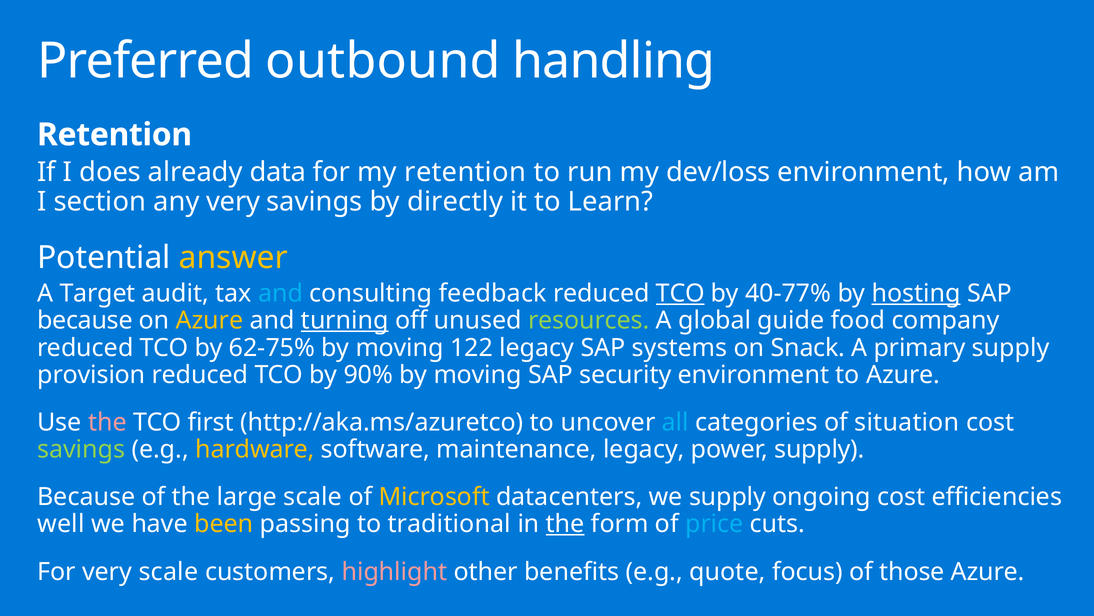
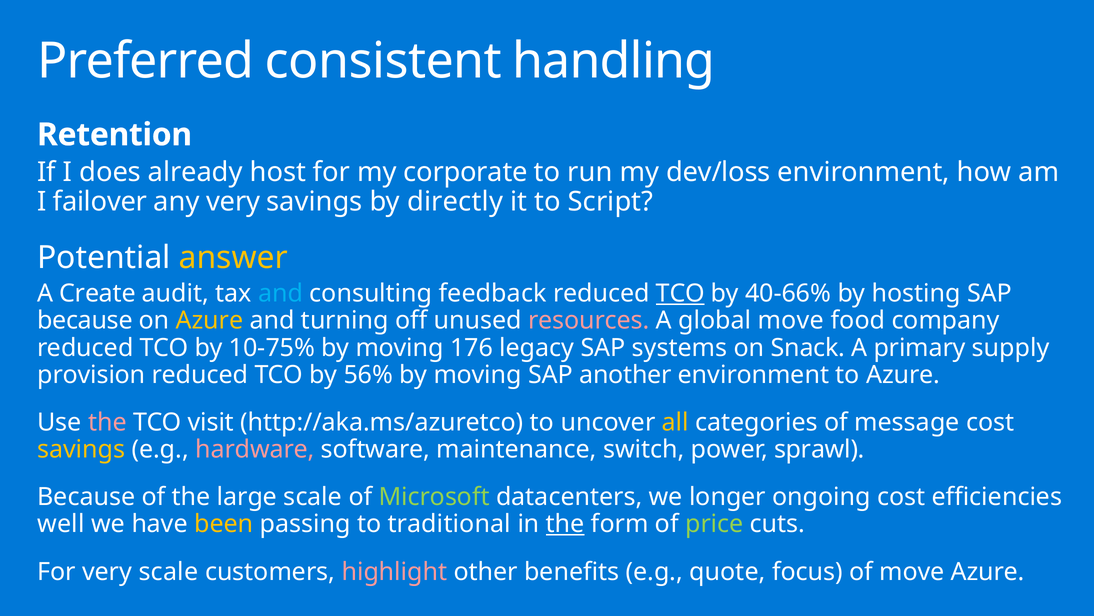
outbound: outbound -> consistent
data: data -> host
my retention: retention -> corporate
section: section -> failover
Learn: Learn -> Script
Target: Target -> Create
40-77%: 40-77% -> 40-66%
hosting underline: present -> none
turning underline: present -> none
resources colour: light green -> pink
global guide: guide -> move
62-75%: 62-75% -> 10-75%
122: 122 -> 176
90%: 90% -> 56%
security: security -> another
first: first -> visit
all colour: light blue -> yellow
situation: situation -> message
savings at (81, 449) colour: light green -> yellow
hardware colour: yellow -> pink
maintenance legacy: legacy -> switch
power supply: supply -> sprawl
Microsoft colour: yellow -> light green
we supply: supply -> longer
price colour: light blue -> light green
of those: those -> move
